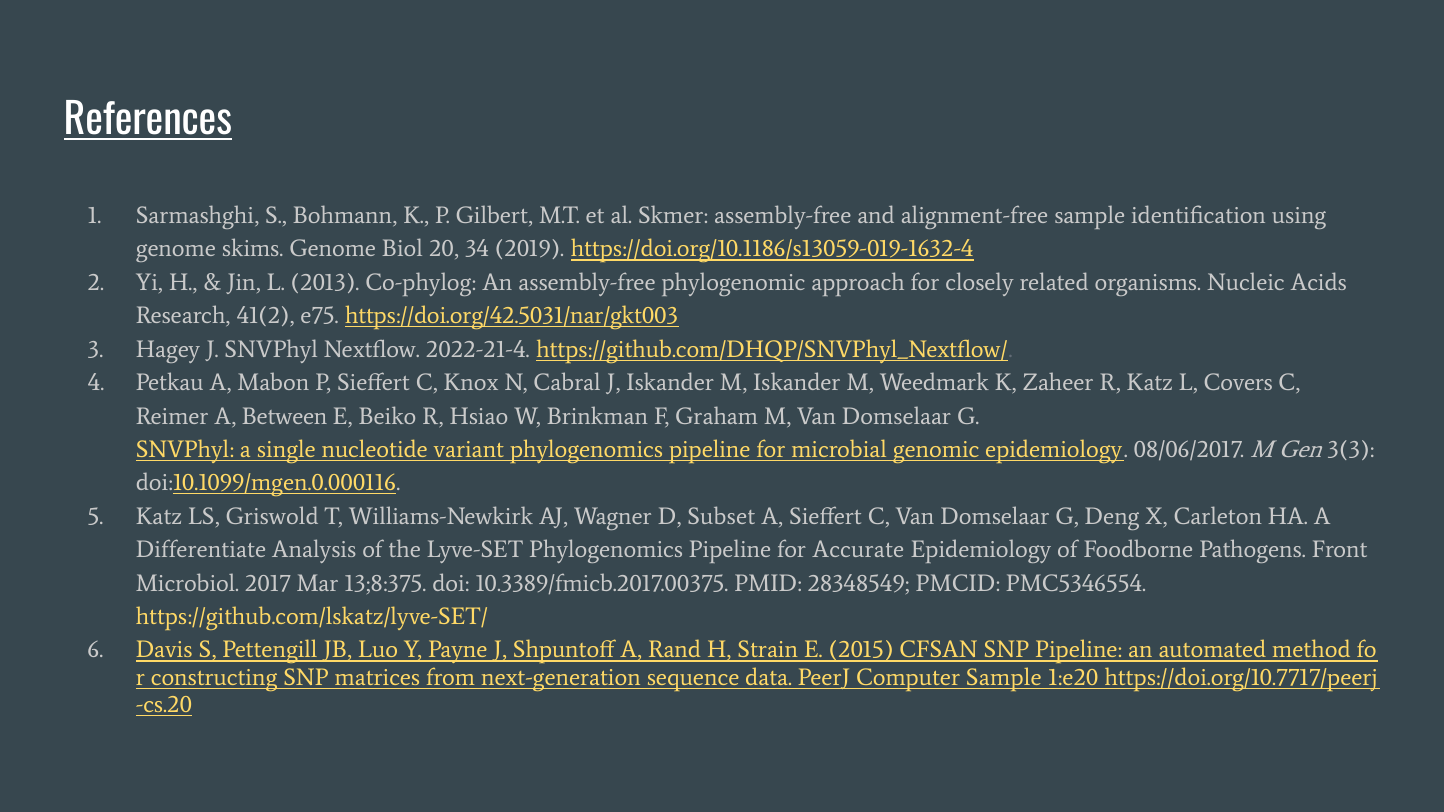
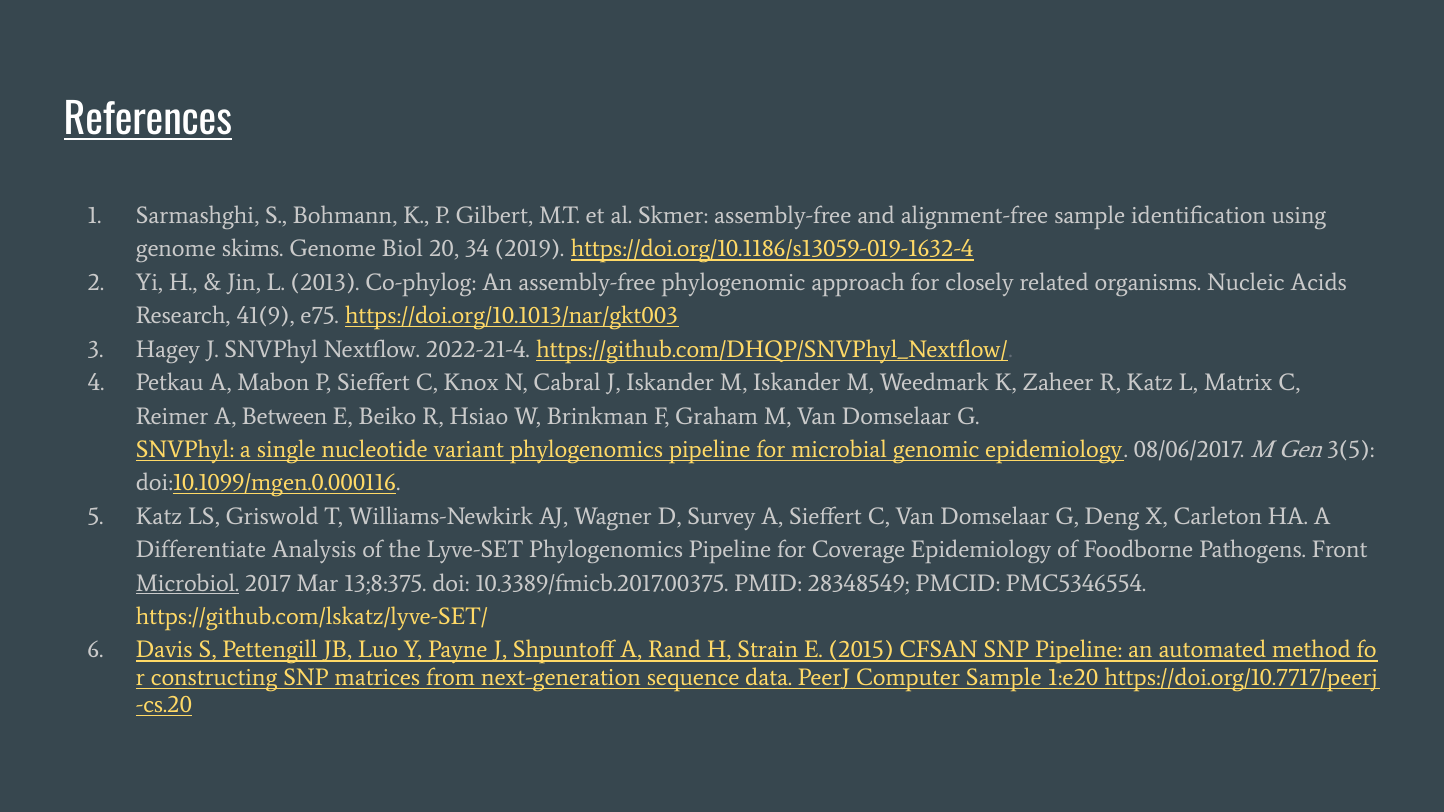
41(2: 41(2 -> 41(9
https://doi.org/42.5031/nar/gkt003: https://doi.org/42.5031/nar/gkt003 -> https://doi.org/10.1013/nar/gkt003
Covers: Covers -> Matrix
3(3: 3(3 -> 3(5
Subset: Subset -> Survey
Accurate: Accurate -> Coverage
Microbiol underline: none -> present
